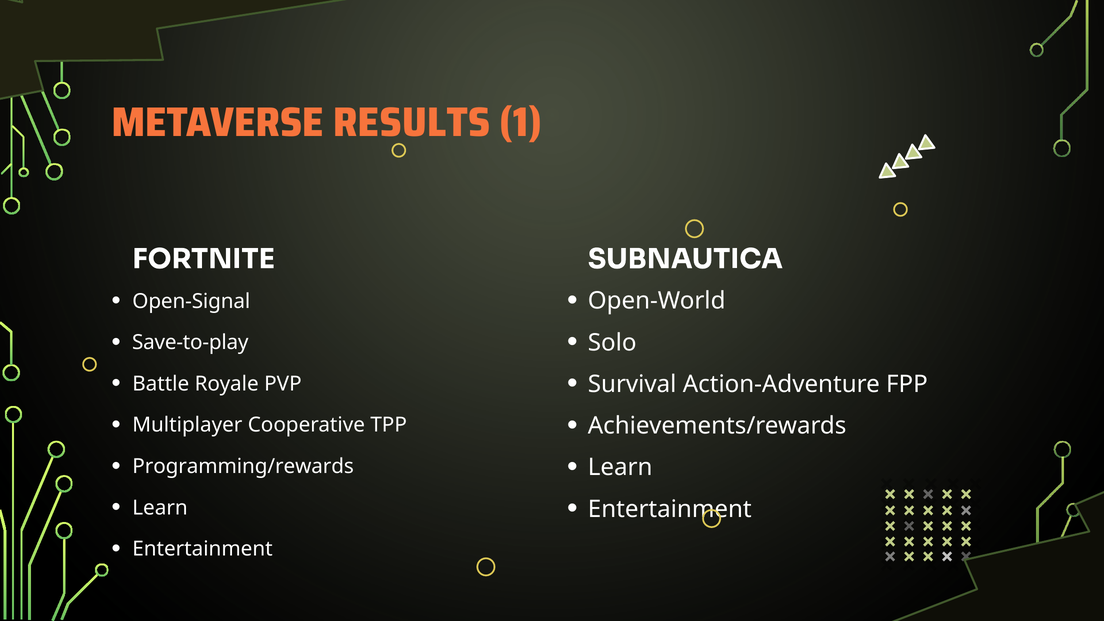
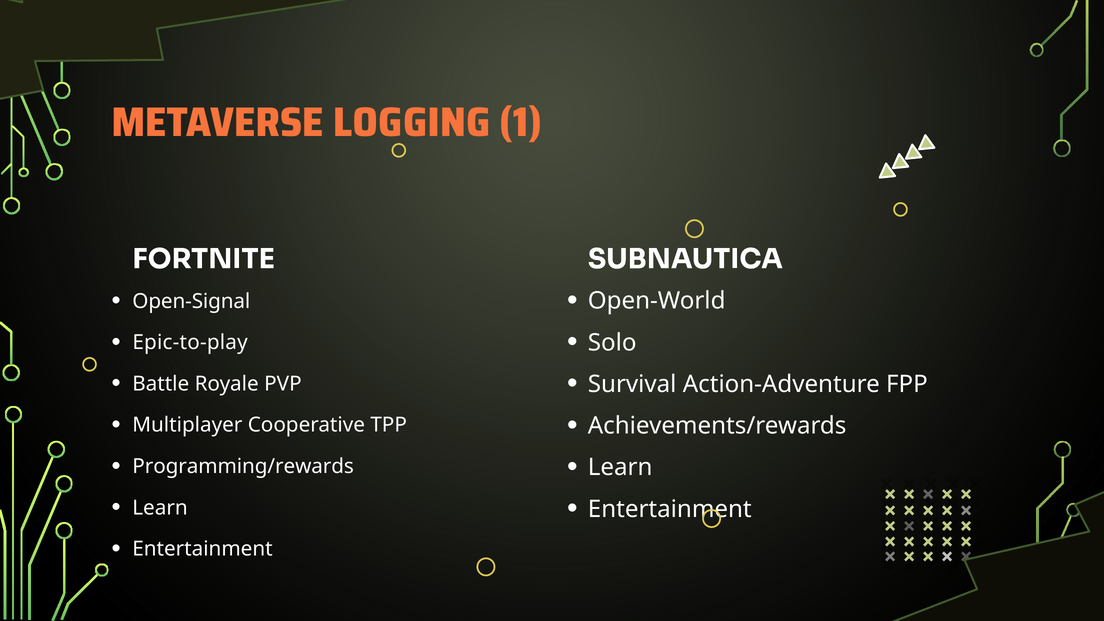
RESULTS: RESULTS -> LOGGING
Save-to-play: Save-to-play -> Epic-to-play
